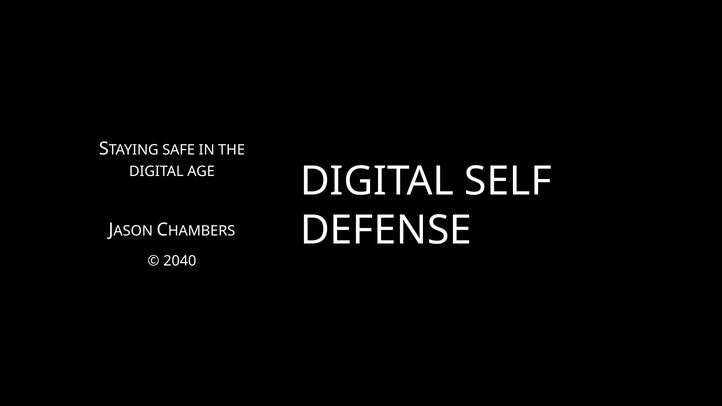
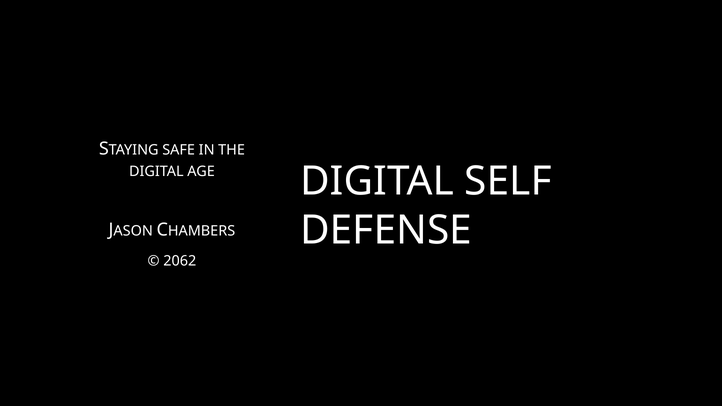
2040: 2040 -> 2062
